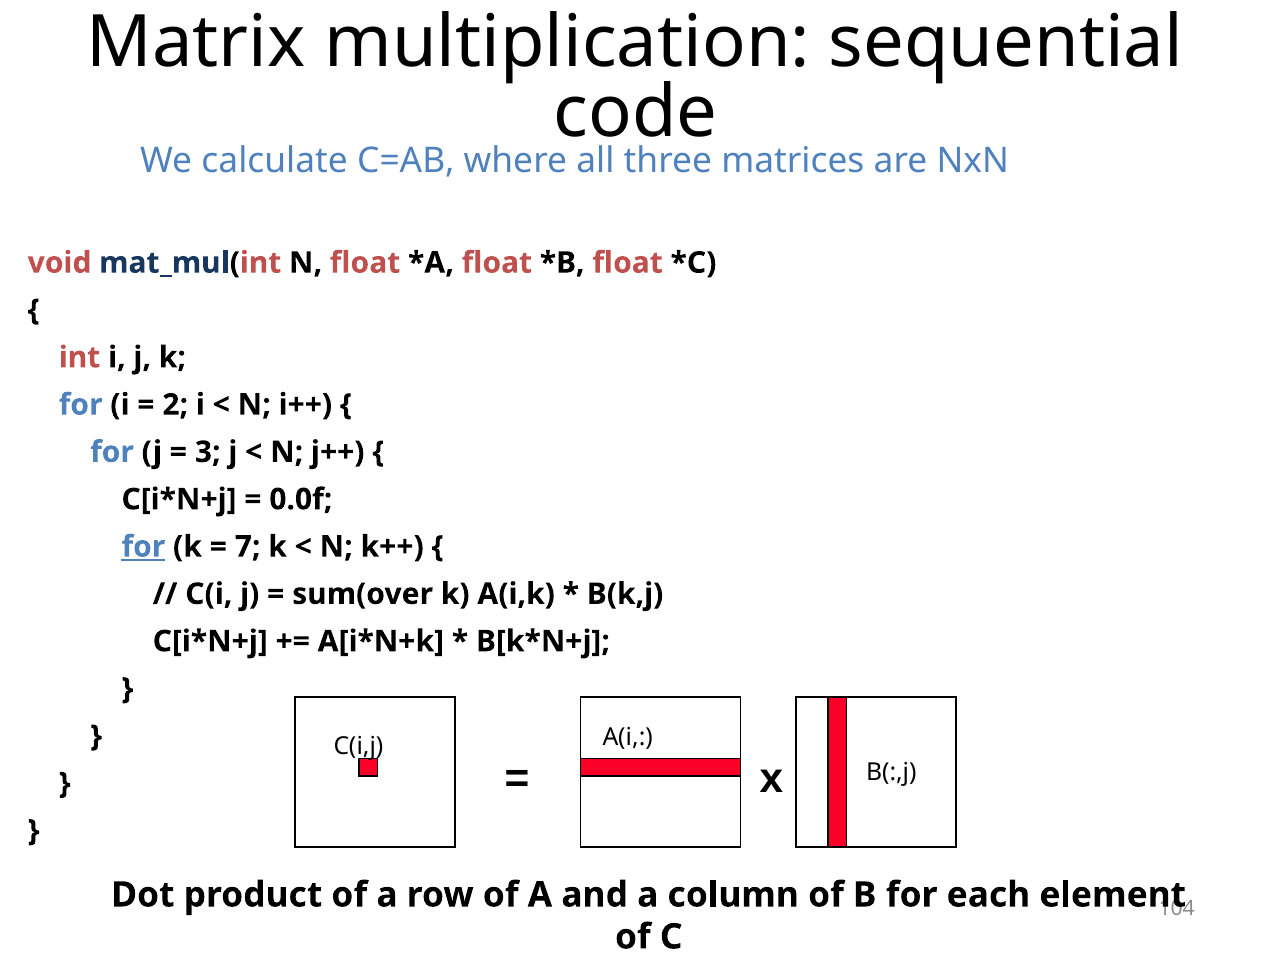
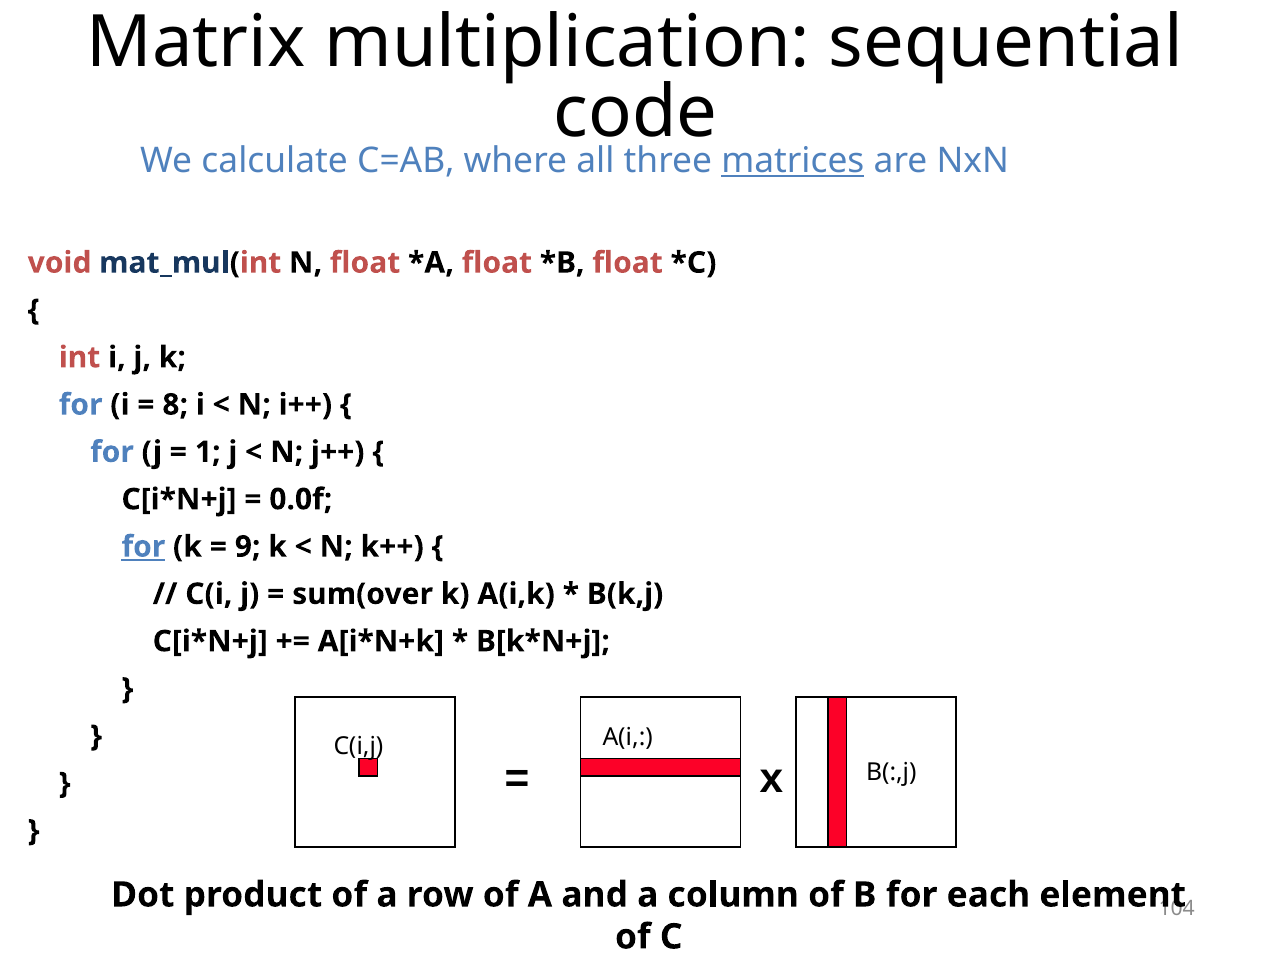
matrices underline: none -> present
2: 2 -> 8
3: 3 -> 1
7: 7 -> 9
